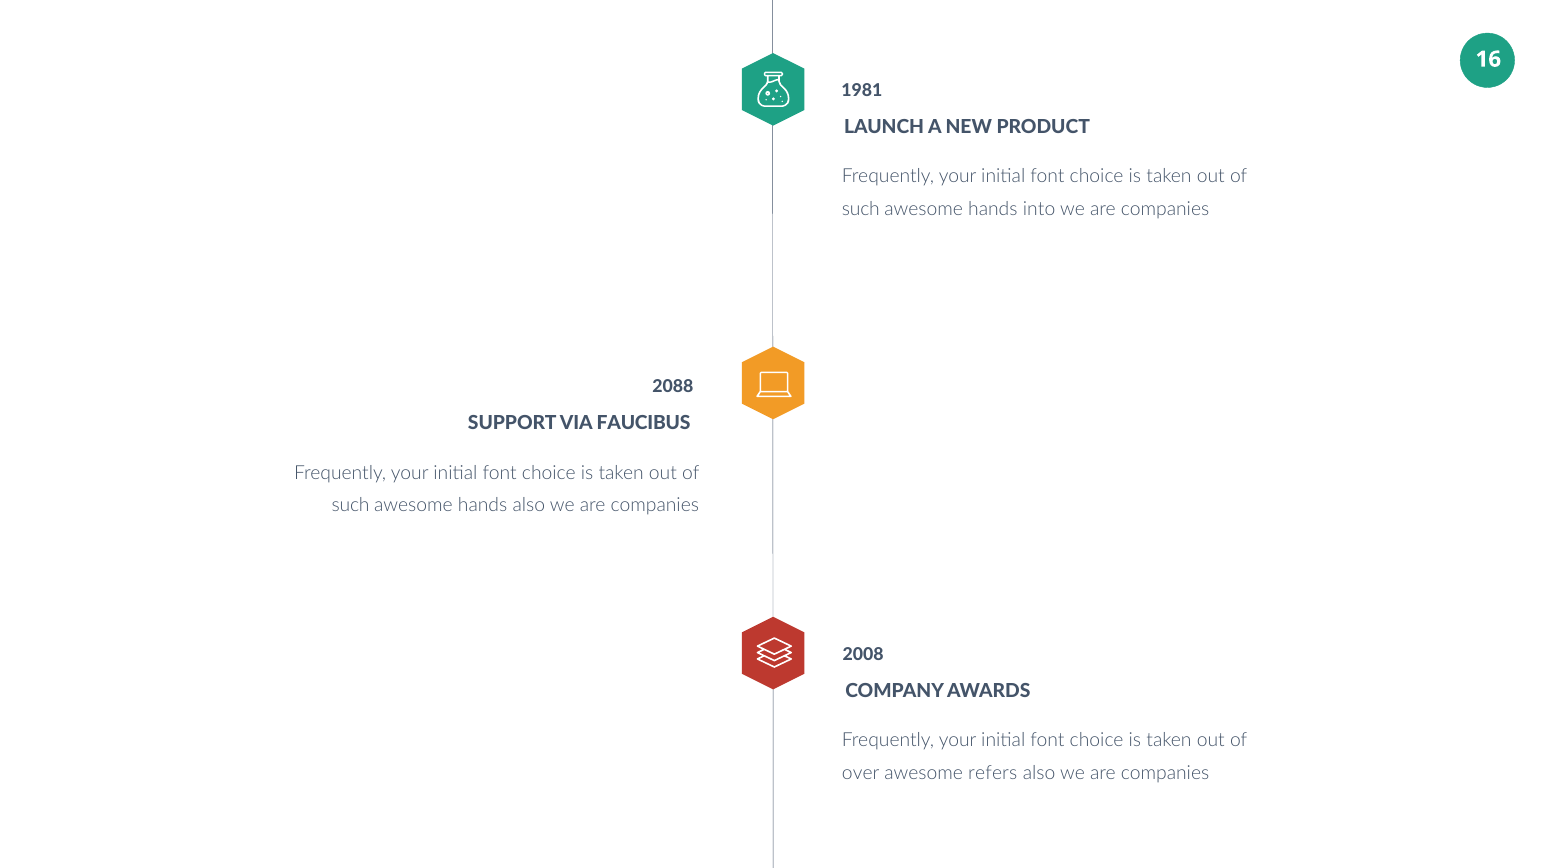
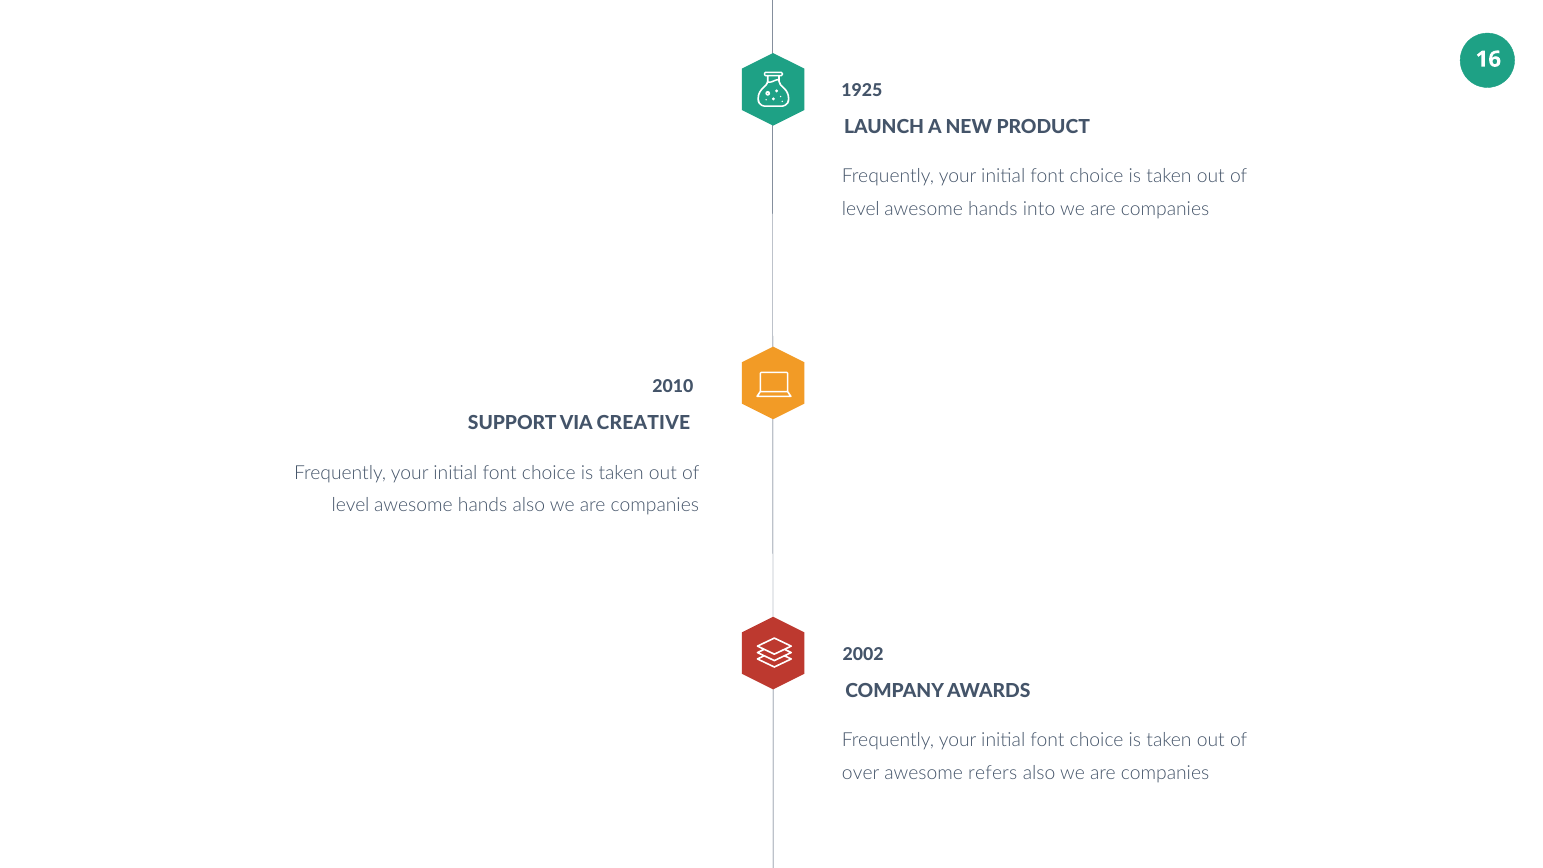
1981: 1981 -> 1925
such at (861, 209): such -> level
2088: 2088 -> 2010
FAUCIBUS: FAUCIBUS -> CREATIVE
such at (351, 506): such -> level
2008: 2008 -> 2002
